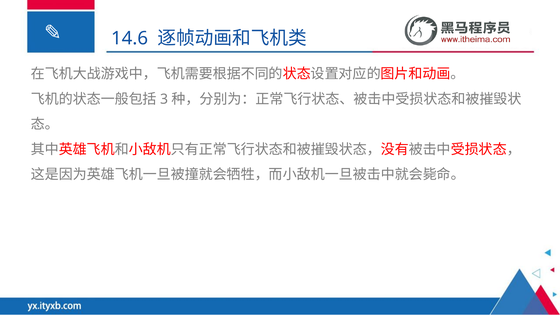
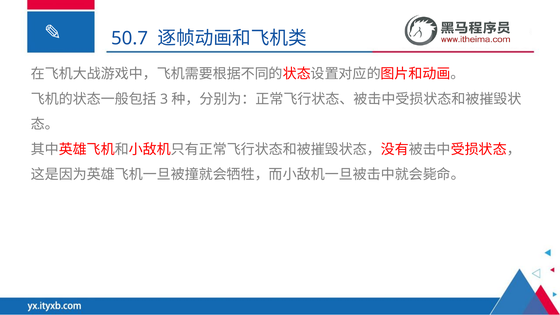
14.6: 14.6 -> 50.7
